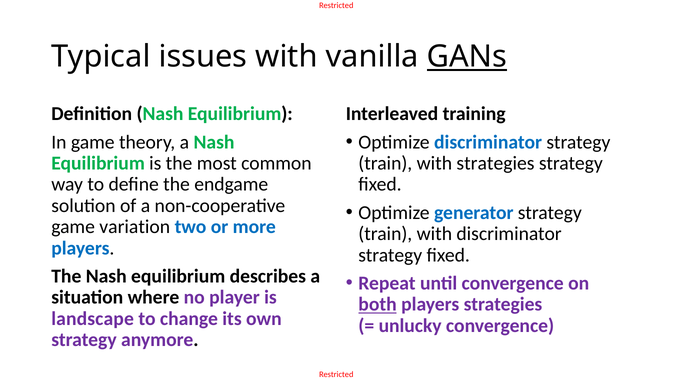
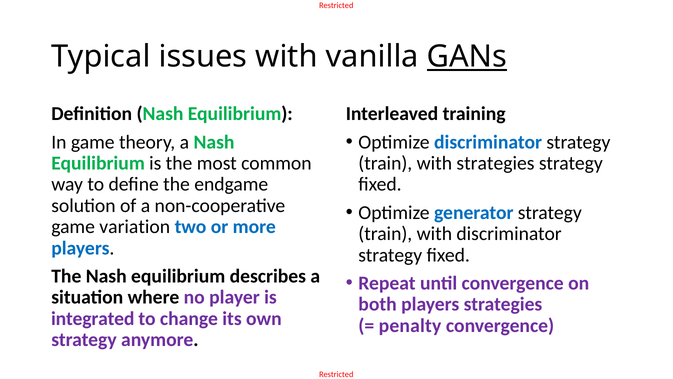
both underline: present -> none
landscape: landscape -> integrated
unlucky: unlucky -> penalty
